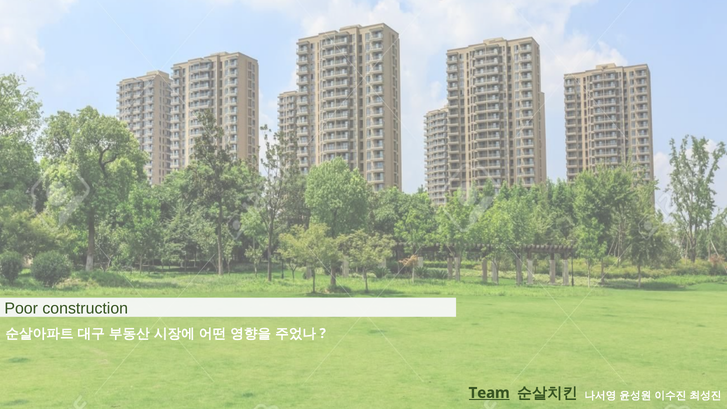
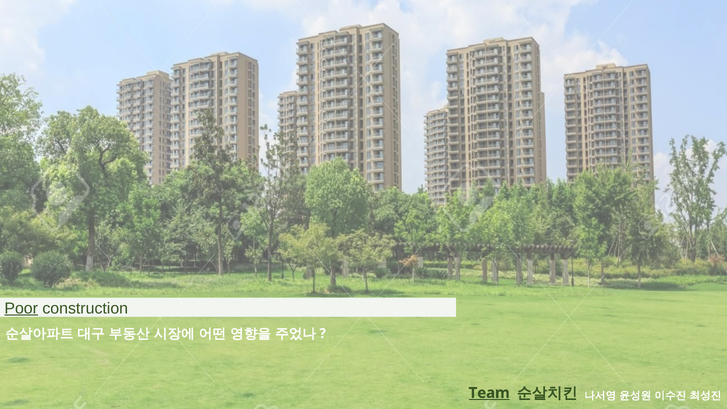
Poor underline: none -> present
